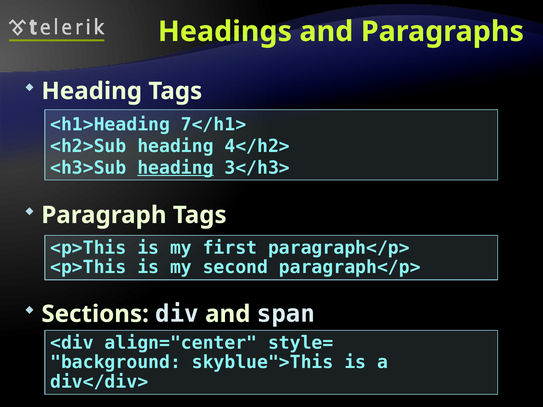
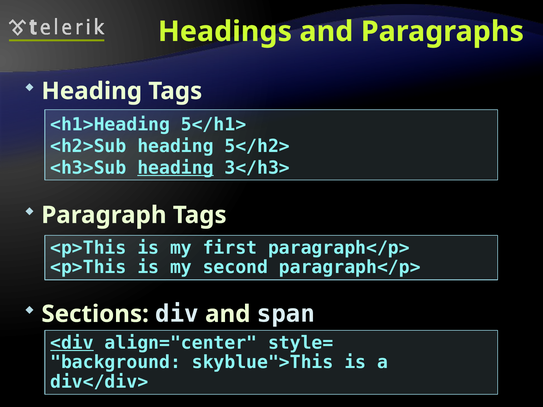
7</h1>: 7</h1> -> 5</h1>
4</h2>: 4</h2> -> 5</h2>
<div underline: none -> present
